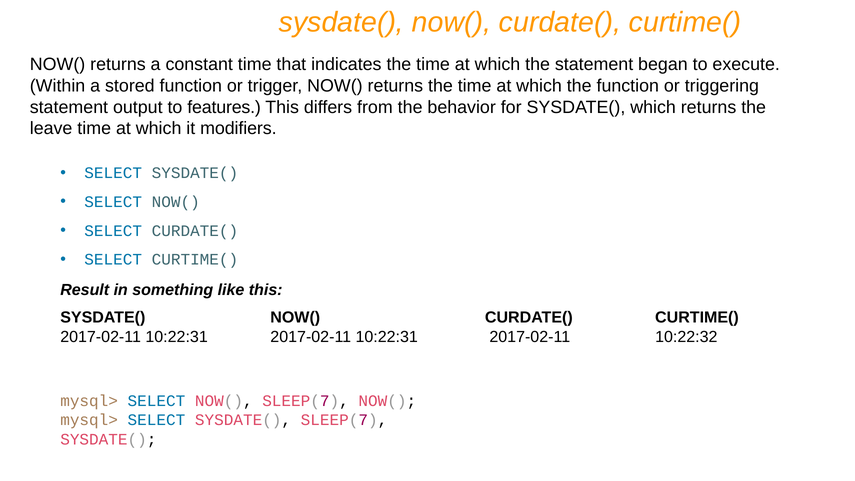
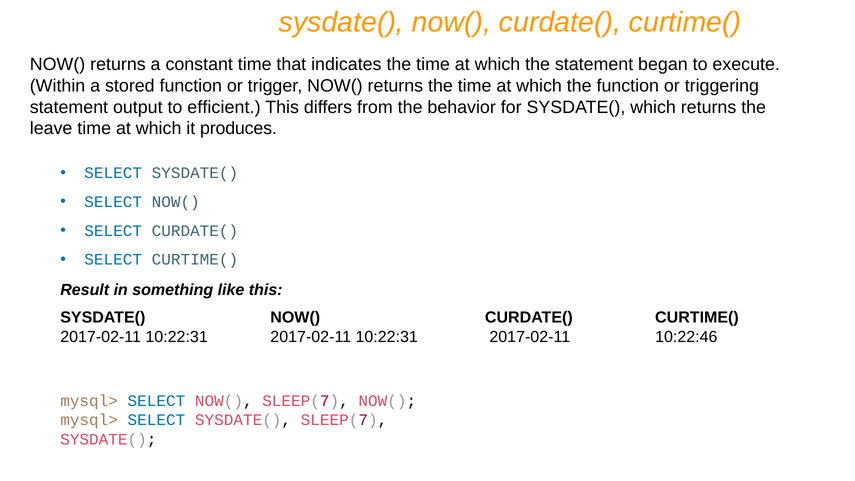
features: features -> efficient
modifiers: modifiers -> produces
10:22:32: 10:22:32 -> 10:22:46
